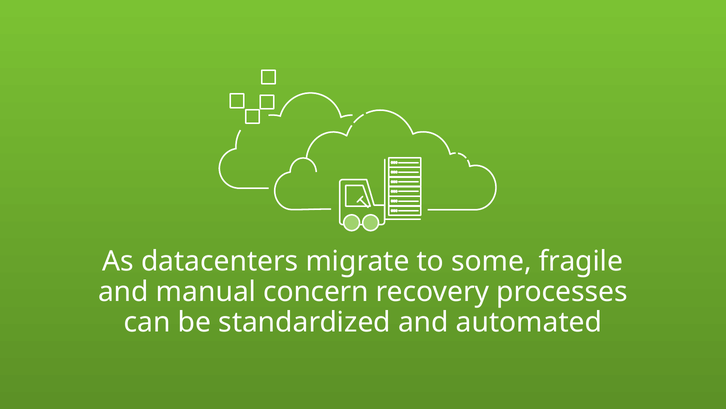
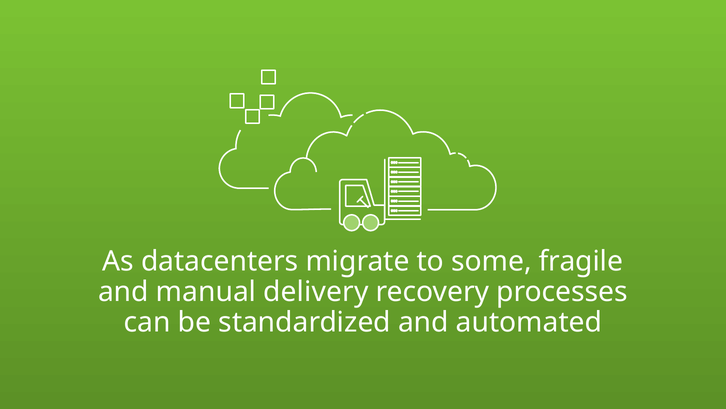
concern: concern -> delivery
